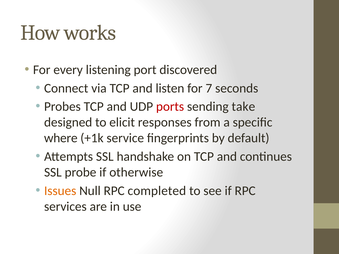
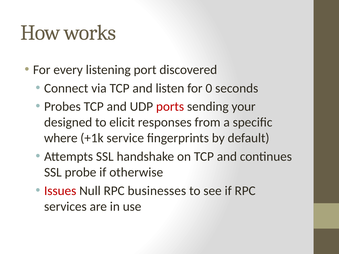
7: 7 -> 0
take: take -> your
Issues colour: orange -> red
completed: completed -> businesses
